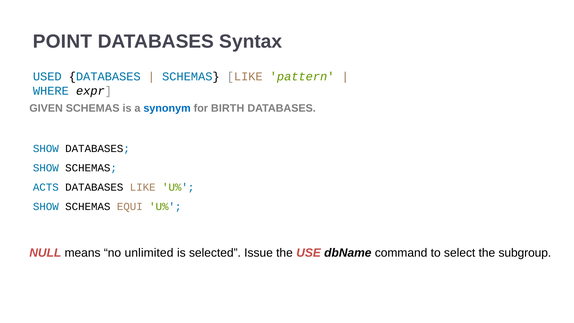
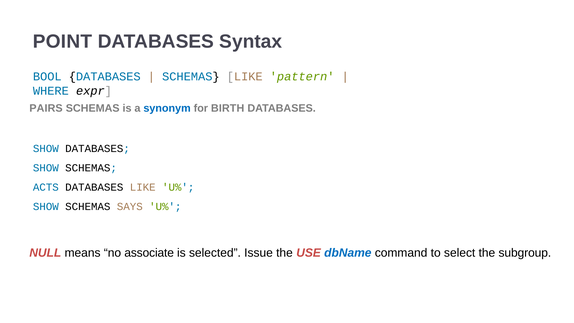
USED: USED -> BOOL
GIVEN: GIVEN -> PAIRS
EQUI: EQUI -> SAYS
unlimited: unlimited -> associate
dbName colour: black -> blue
